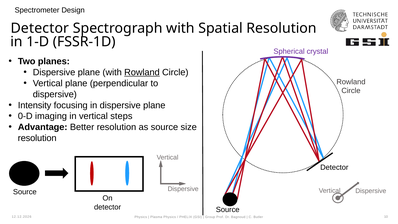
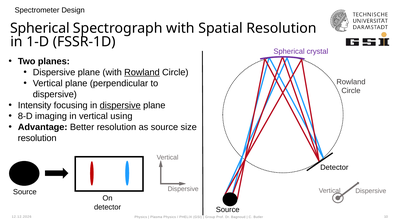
Detector at (40, 28): Detector -> Spherical
dispersive at (120, 105) underline: none -> present
0-D: 0-D -> 8-D
steps: steps -> using
